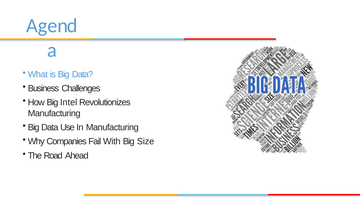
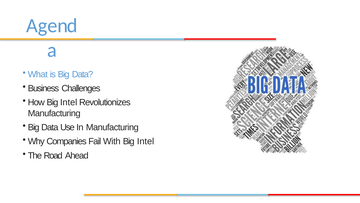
With Big Size: Size -> Intel
